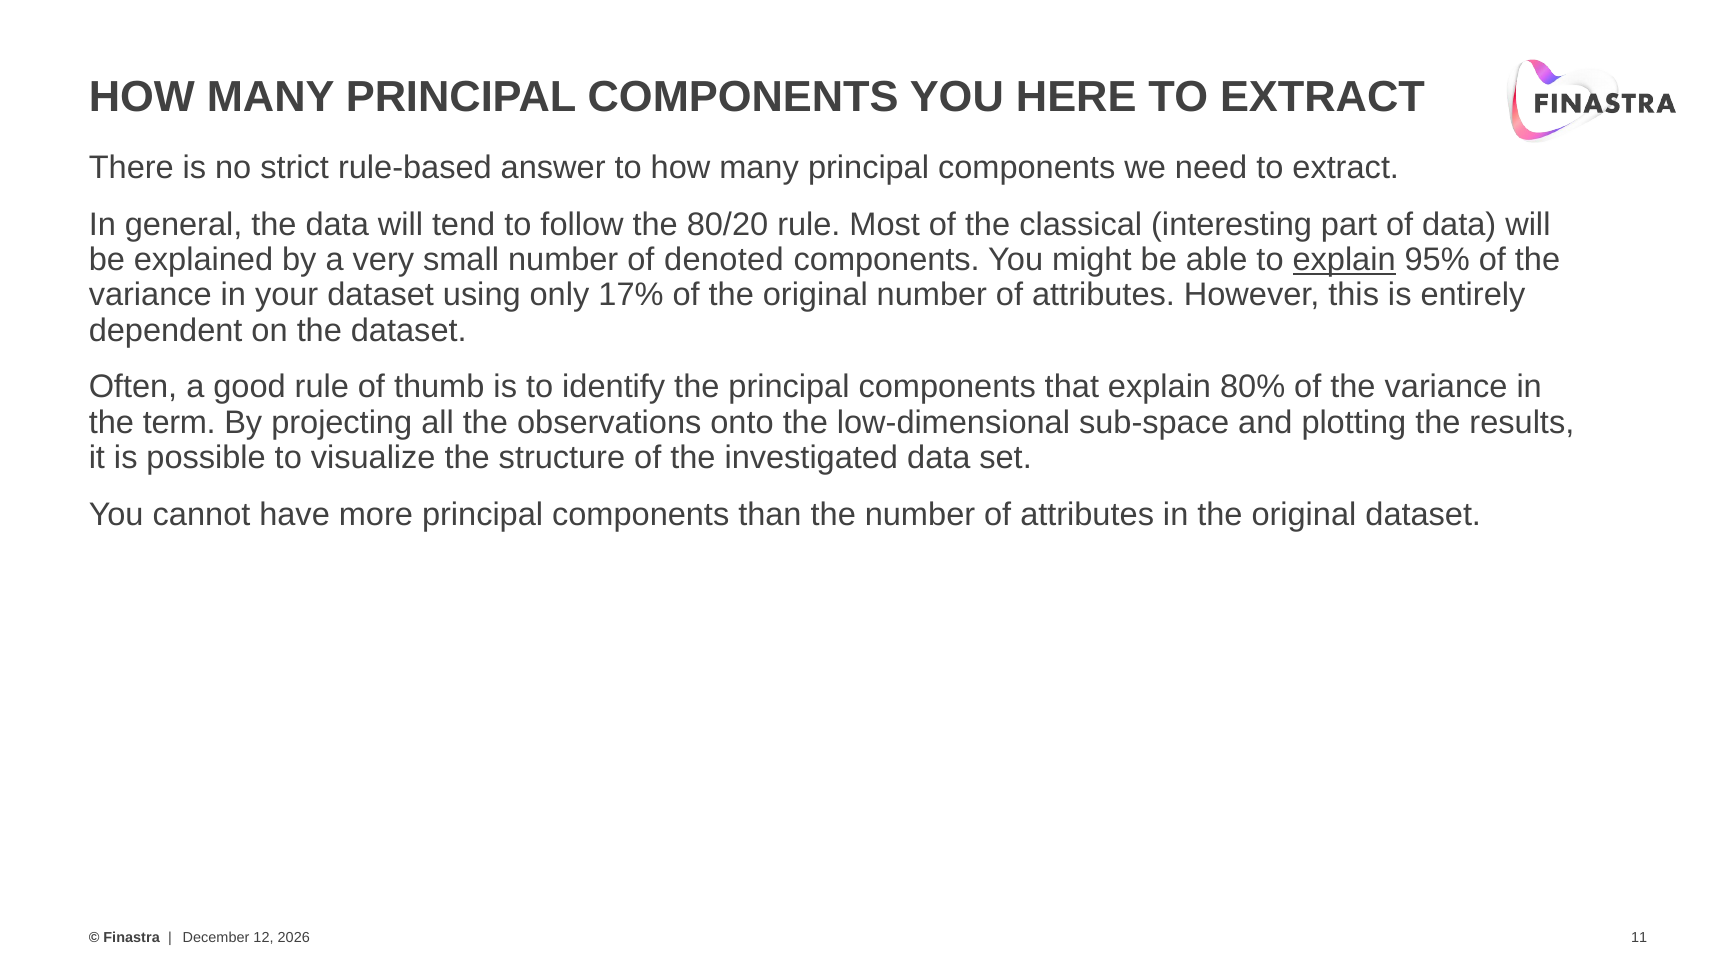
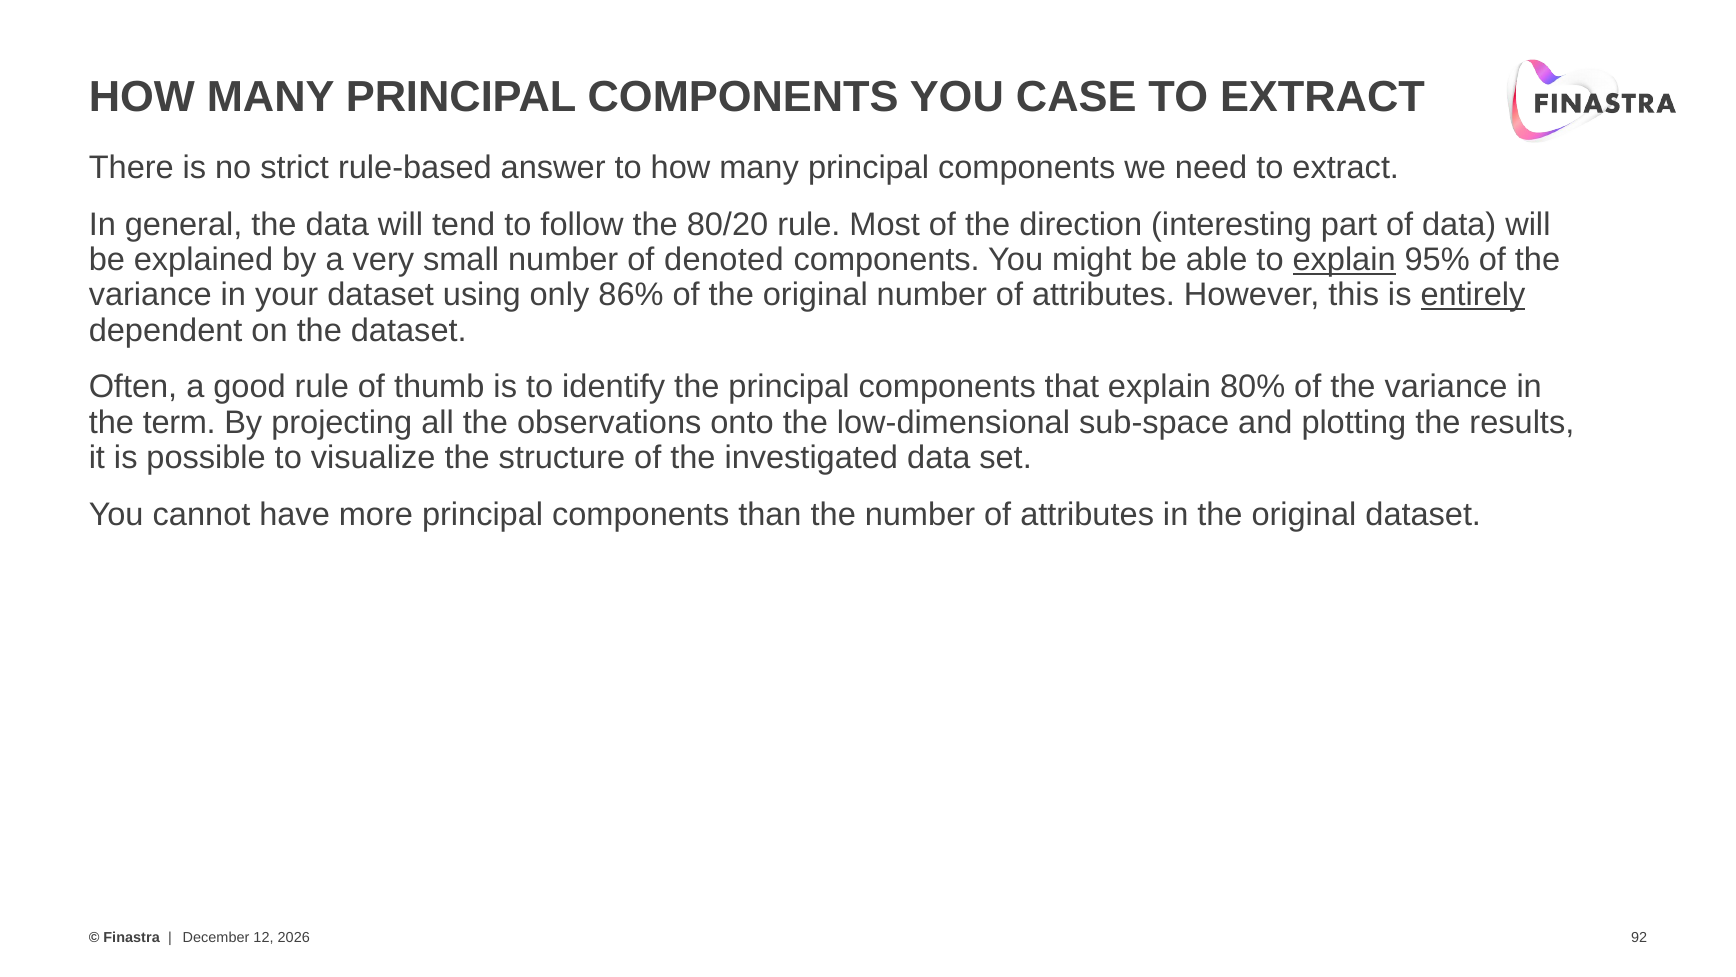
HERE: HERE -> CASE
classical: classical -> direction
17%: 17% -> 86%
entirely underline: none -> present
11: 11 -> 92
